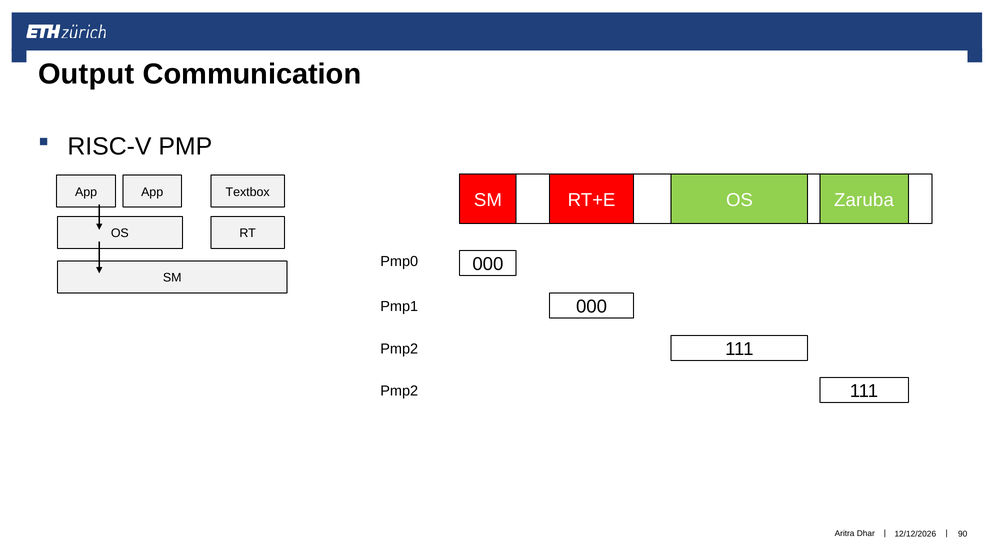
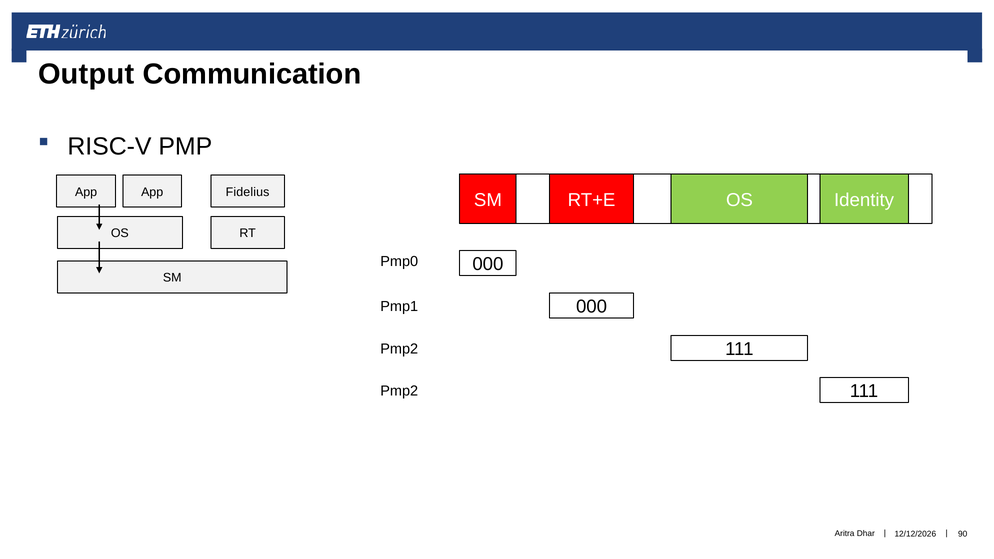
Textbox: Textbox -> Fidelius
Zaruba: Zaruba -> Identity
